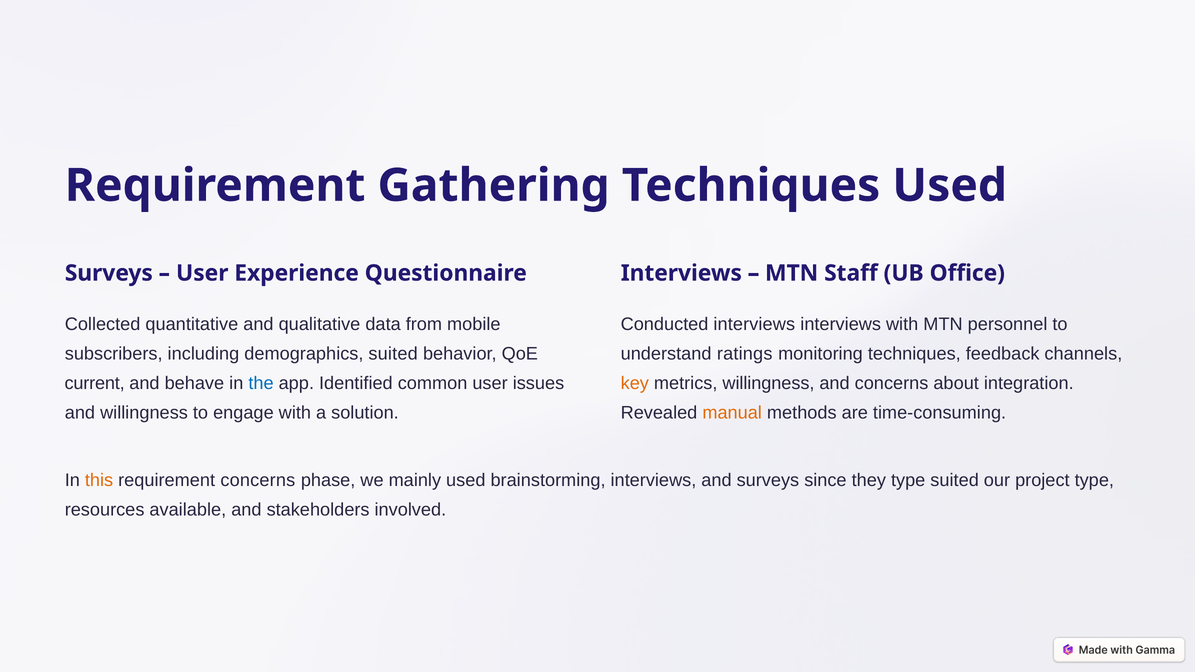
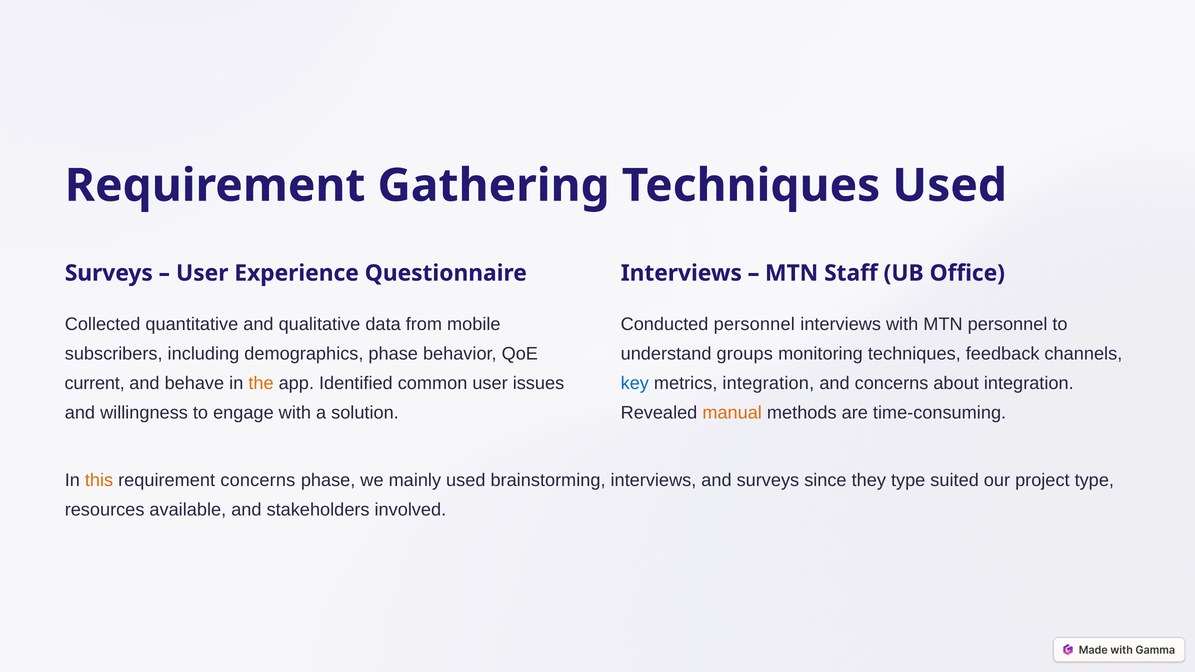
Conducted interviews: interviews -> personnel
demographics suited: suited -> phase
ratings: ratings -> groups
the colour: blue -> orange
key colour: orange -> blue
metrics willingness: willingness -> integration
